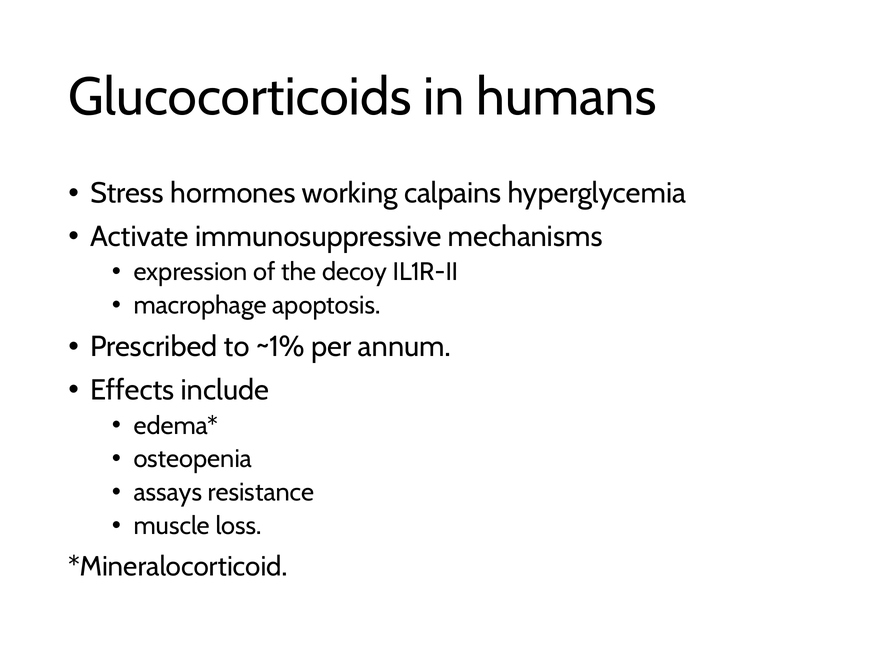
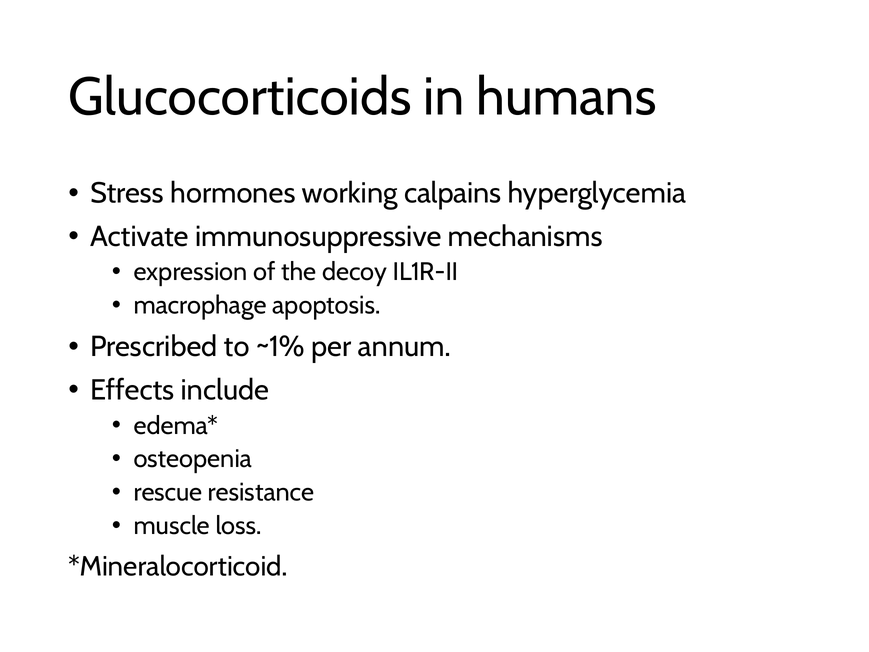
assays: assays -> rescue
